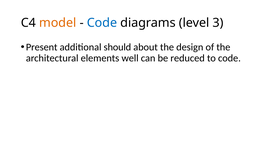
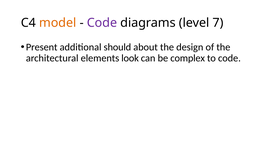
Code at (102, 23) colour: blue -> purple
3: 3 -> 7
well: well -> look
reduced: reduced -> complex
